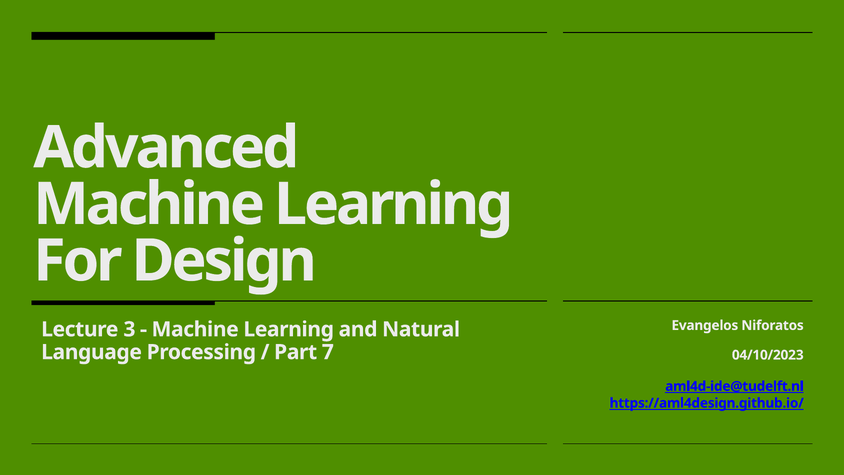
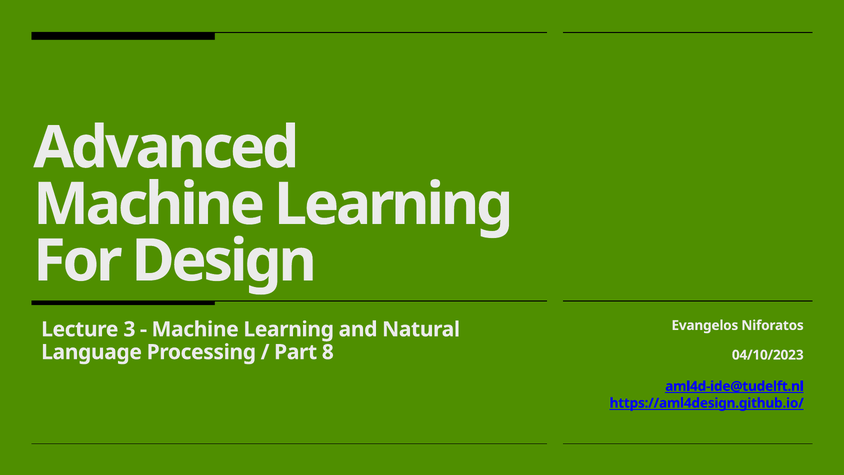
7: 7 -> 8
